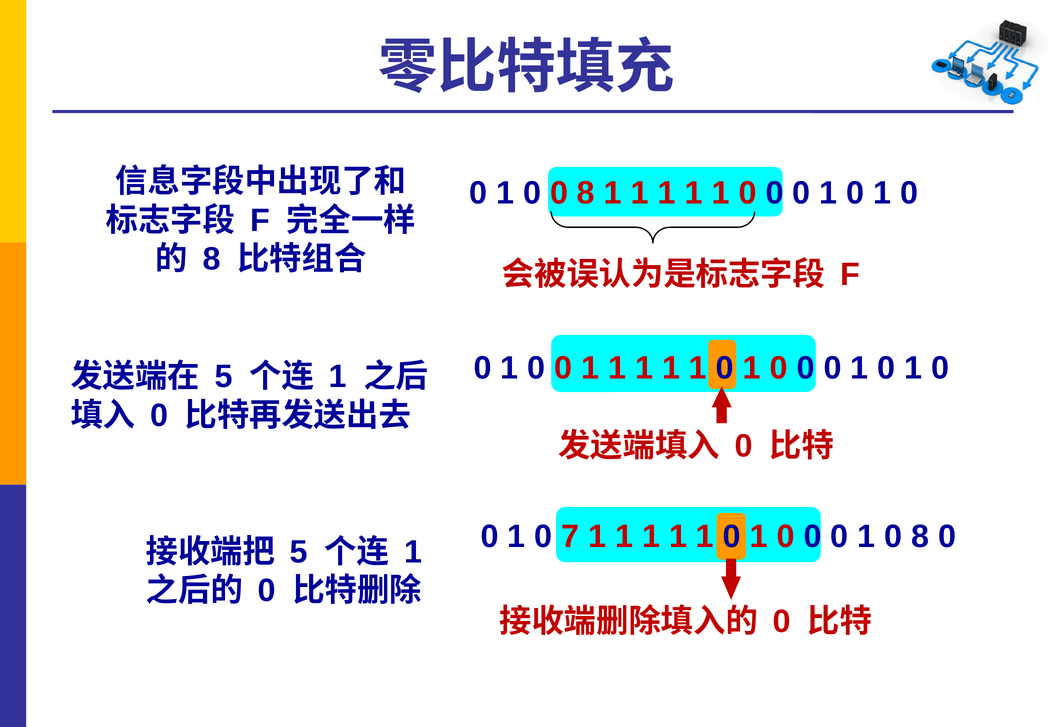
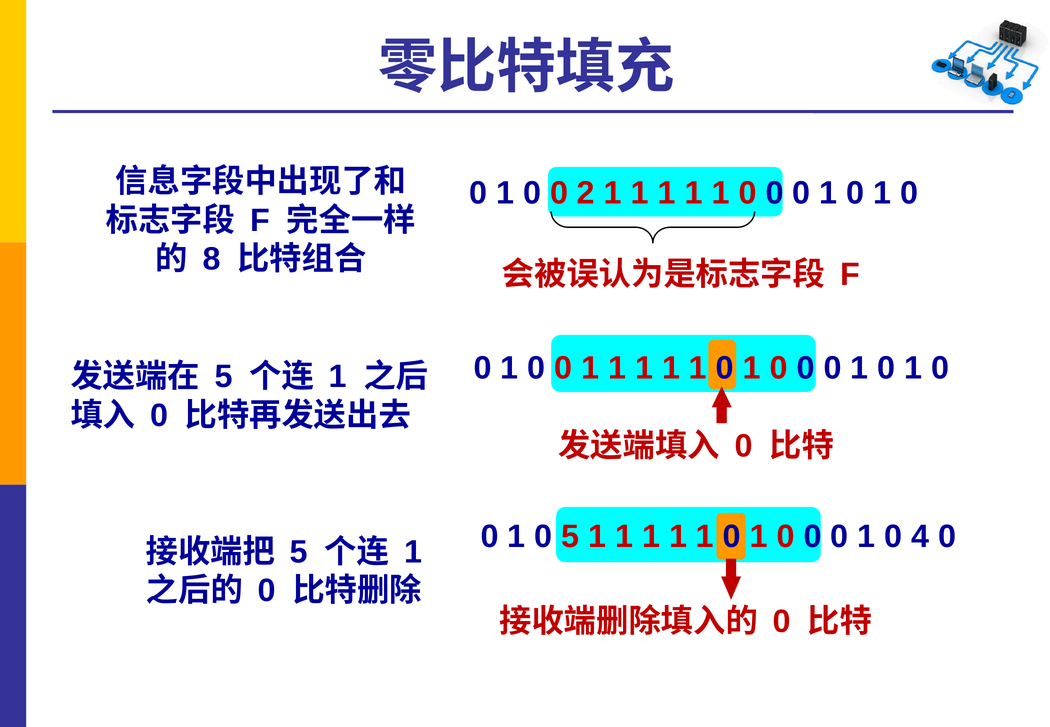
0 0 8: 8 -> 2
0 7: 7 -> 5
1 0 8: 8 -> 4
